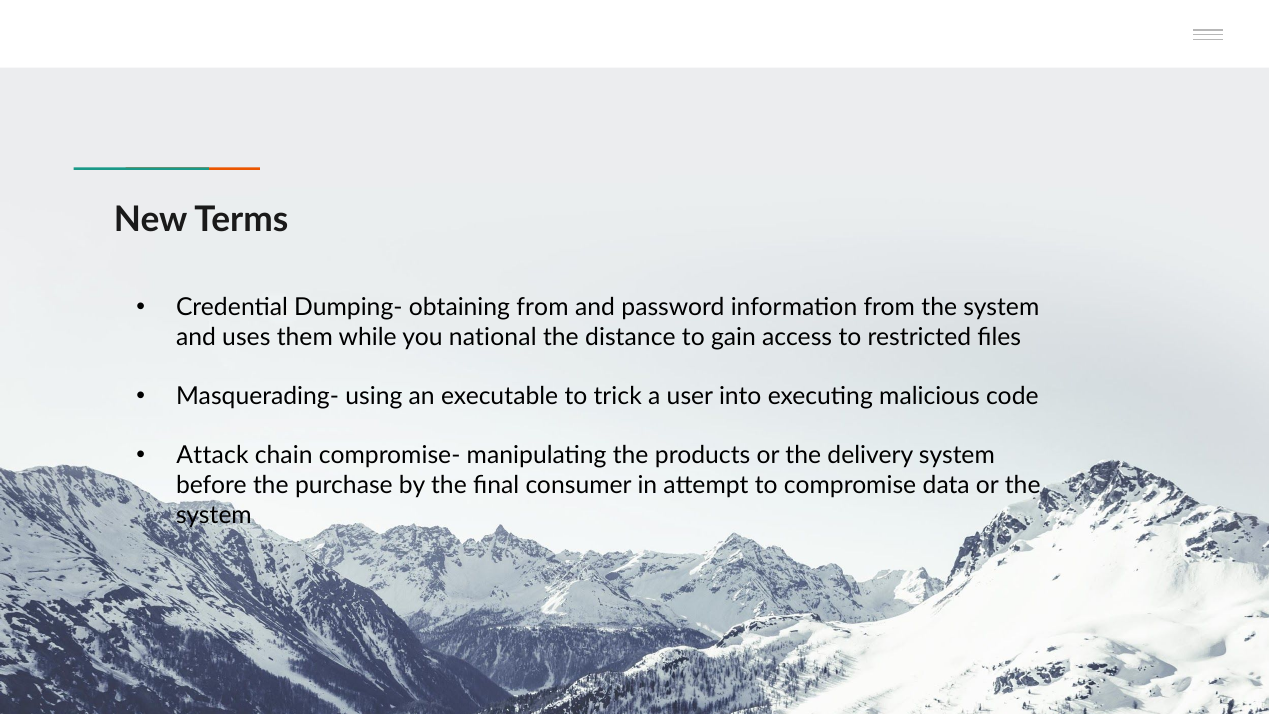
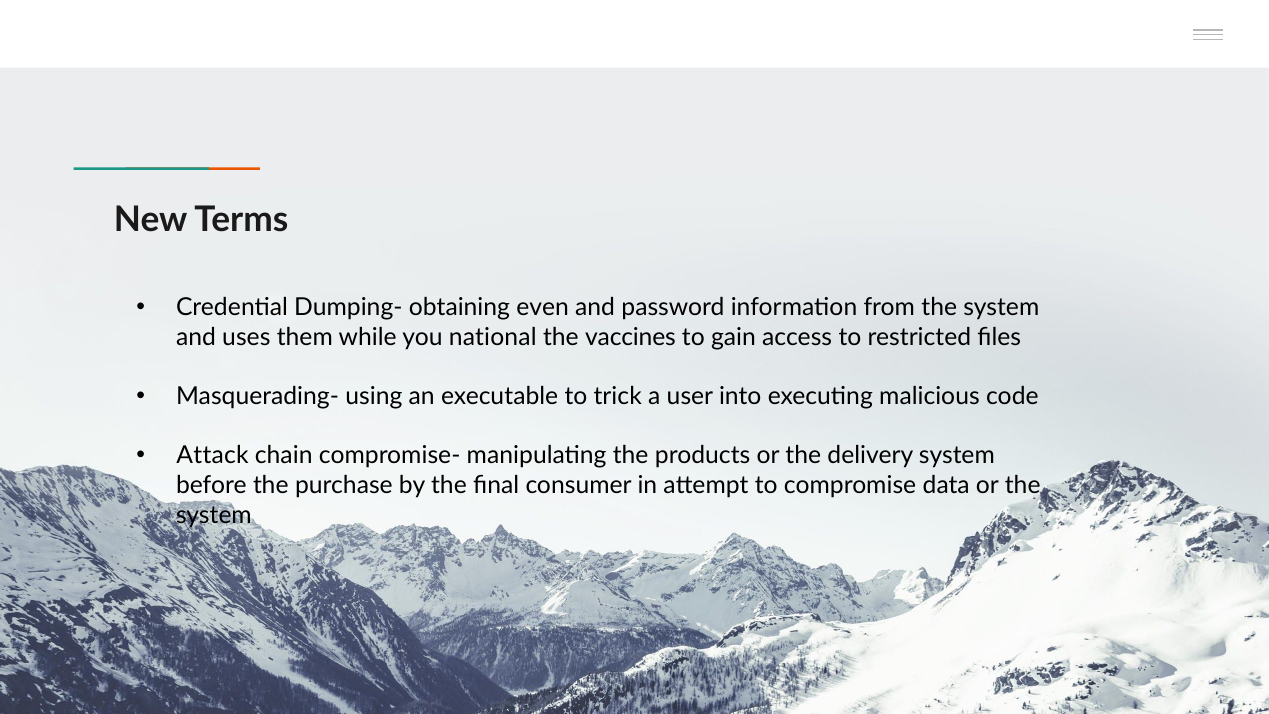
obtaining from: from -> even
distance: distance -> vaccines
